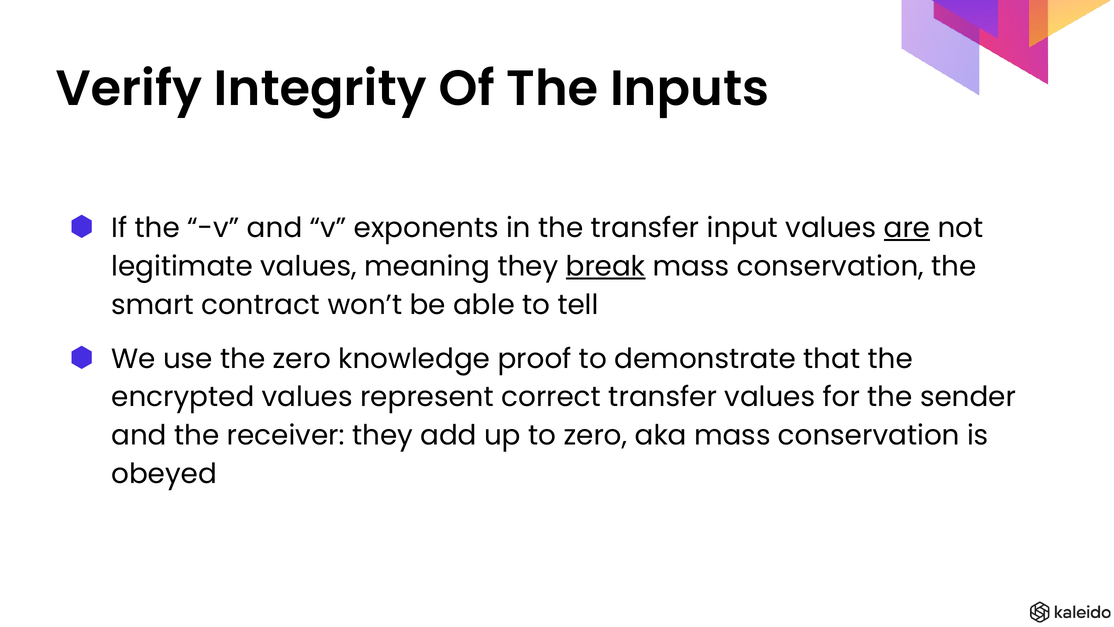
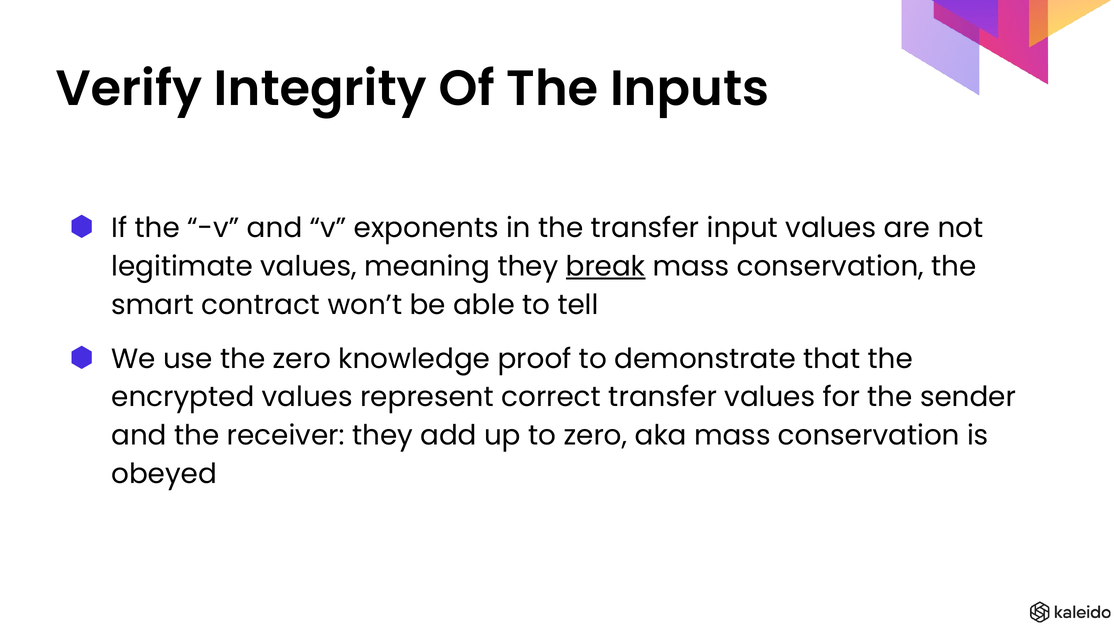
are underline: present -> none
